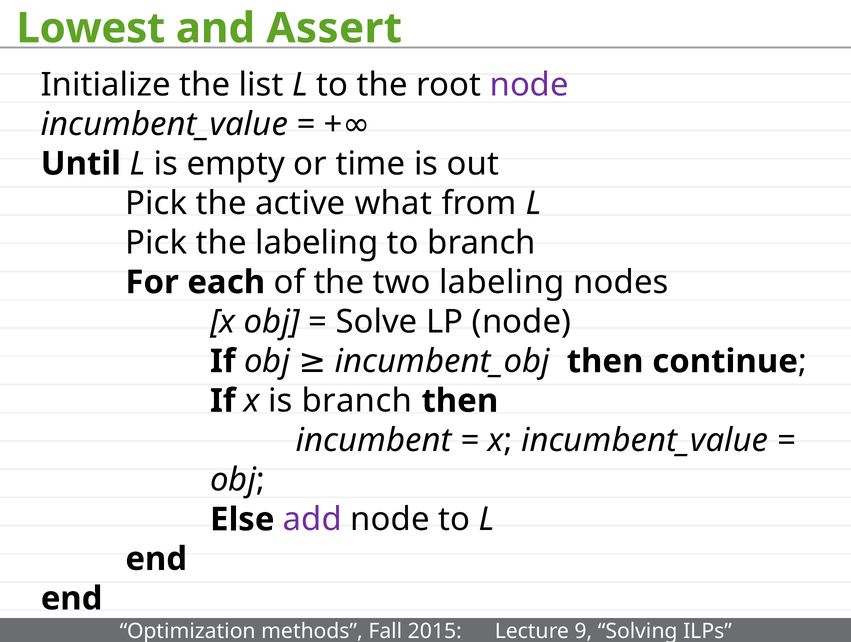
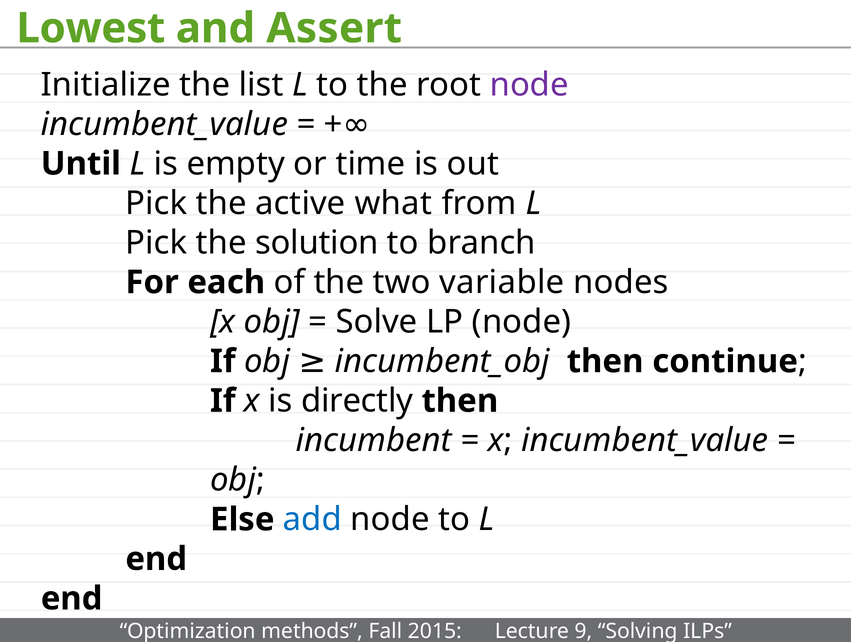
the labeling: labeling -> solution
two labeling: labeling -> variable
is branch: branch -> directly
add colour: purple -> blue
